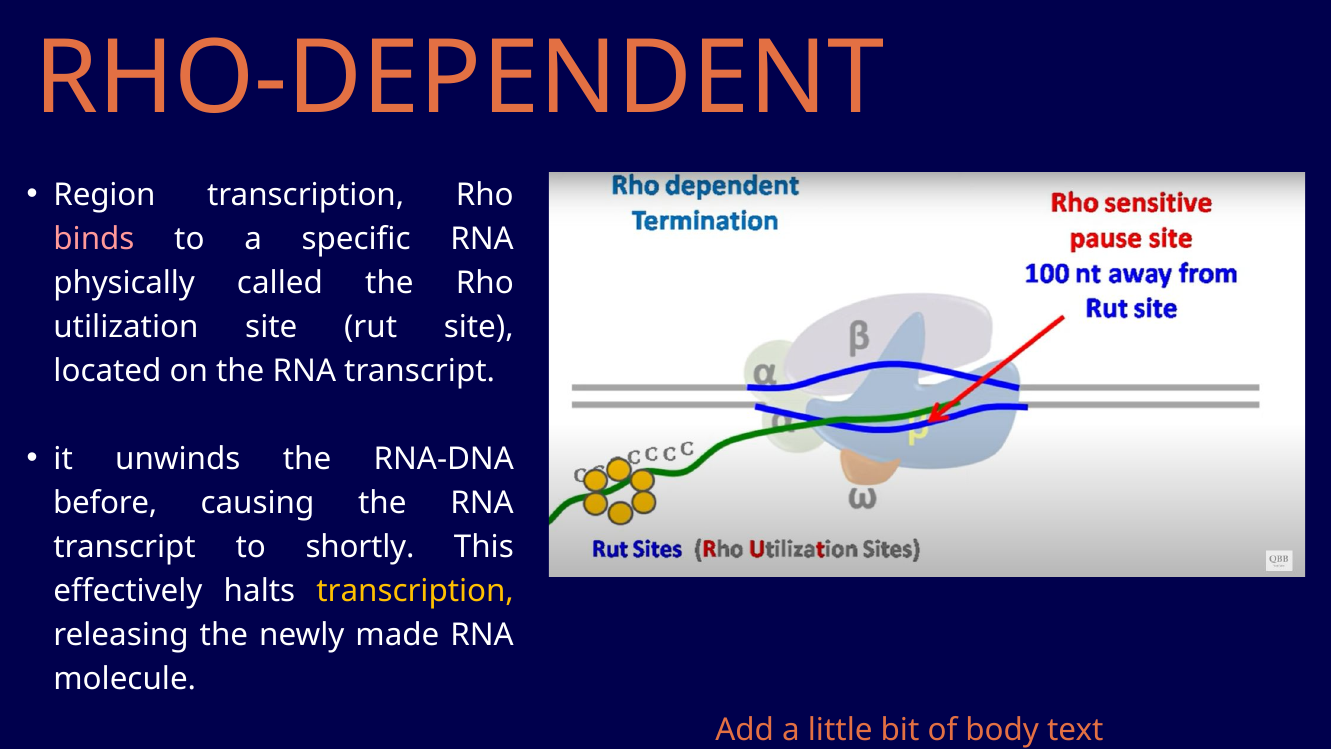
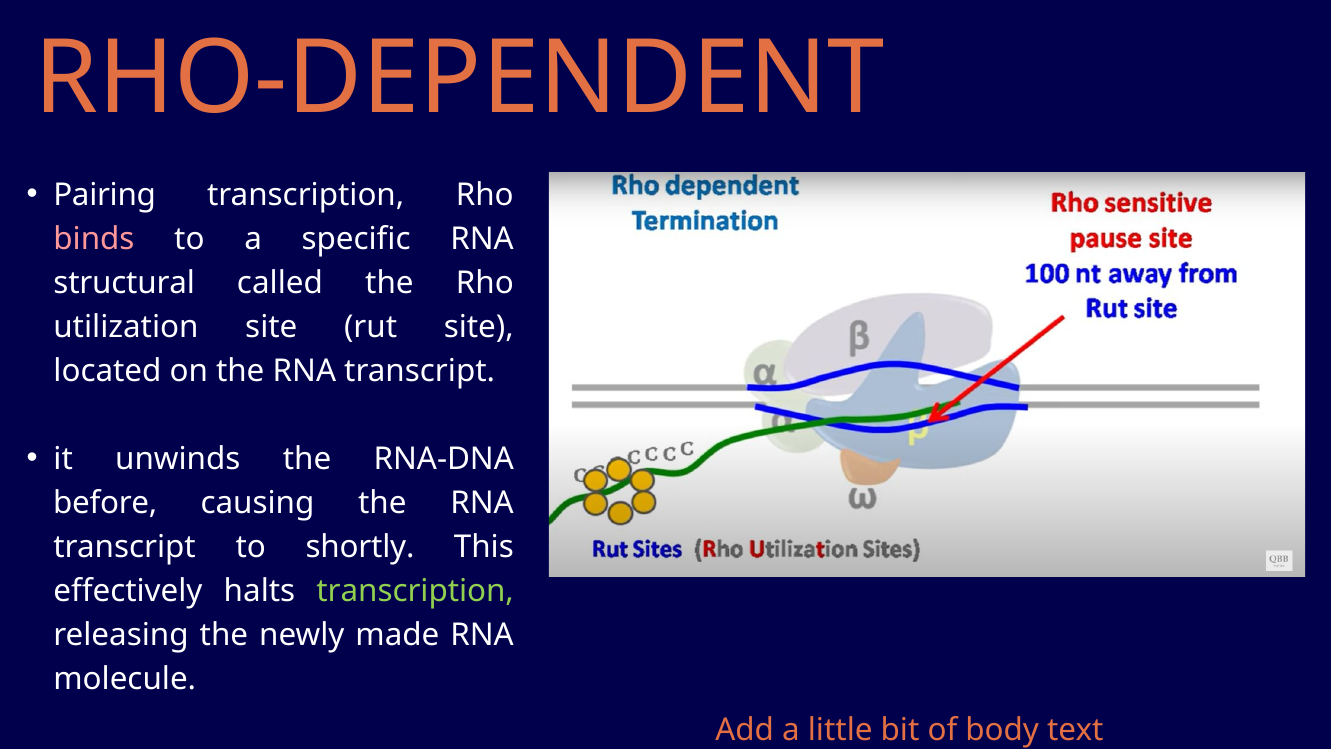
Region: Region -> Pairing
physically: physically -> structural
transcription at (415, 591) colour: yellow -> light green
